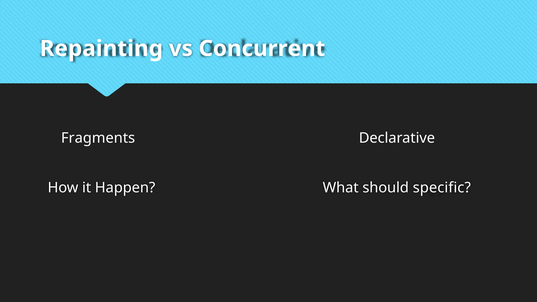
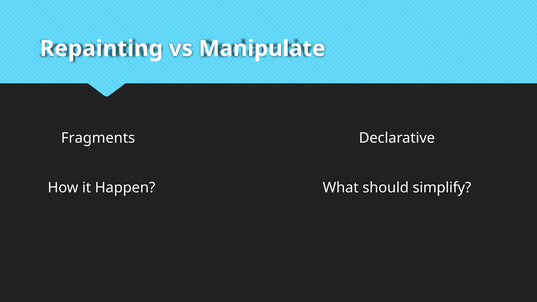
Concurrent: Concurrent -> Manipulate
specific: specific -> simplify
